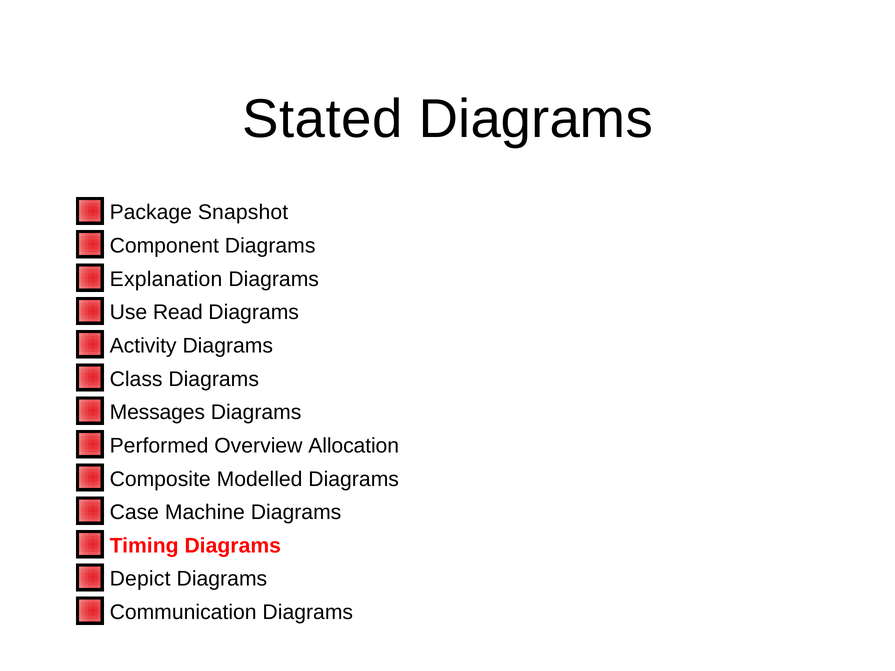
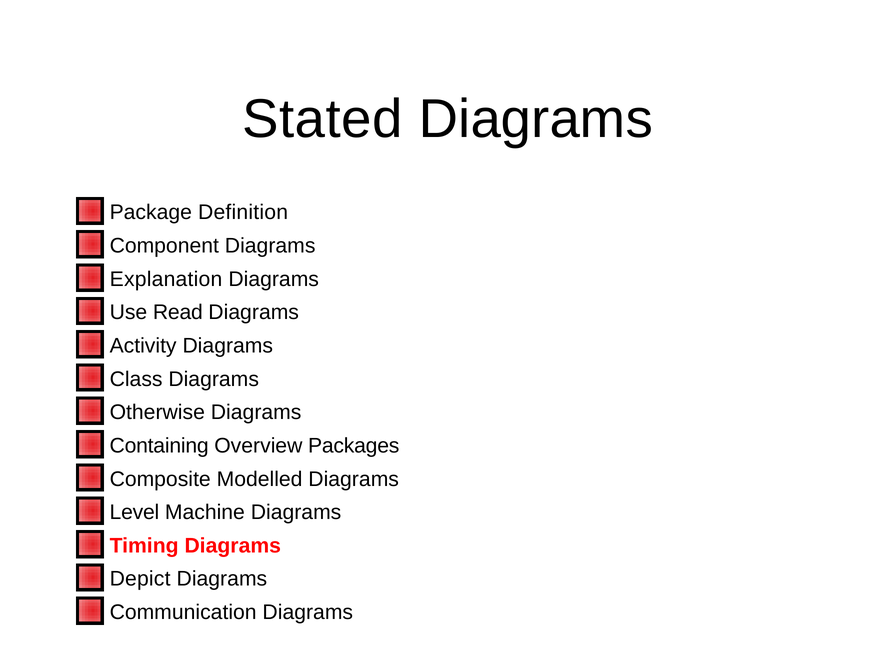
Snapshot: Snapshot -> Definition
Messages: Messages -> Otherwise
Performed: Performed -> Containing
Allocation: Allocation -> Packages
Case: Case -> Level
